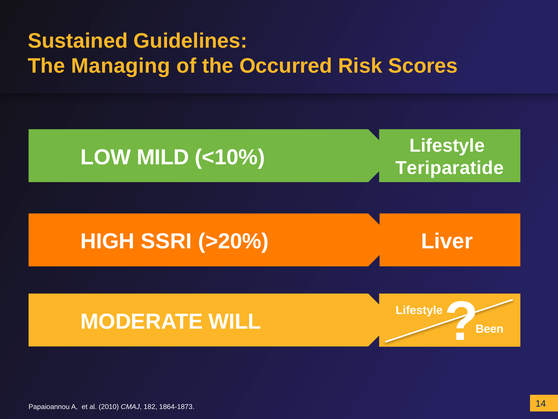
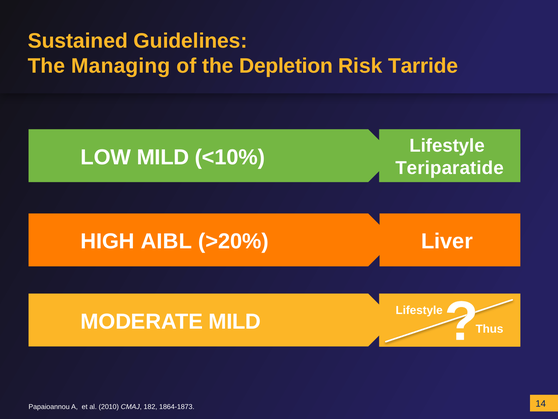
Occurred: Occurred -> Depletion
Scores: Scores -> Tarride
SSRI: SSRI -> AIBL
MODERATE WILL: WILL -> MILD
Been: Been -> Thus
